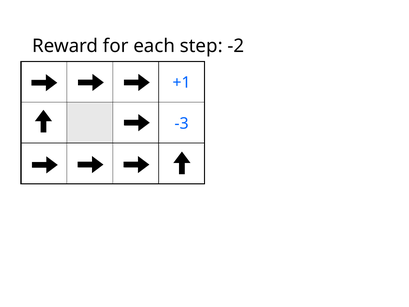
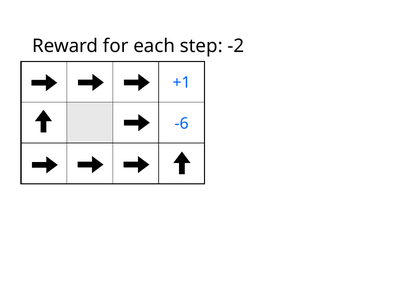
-3: -3 -> -6
